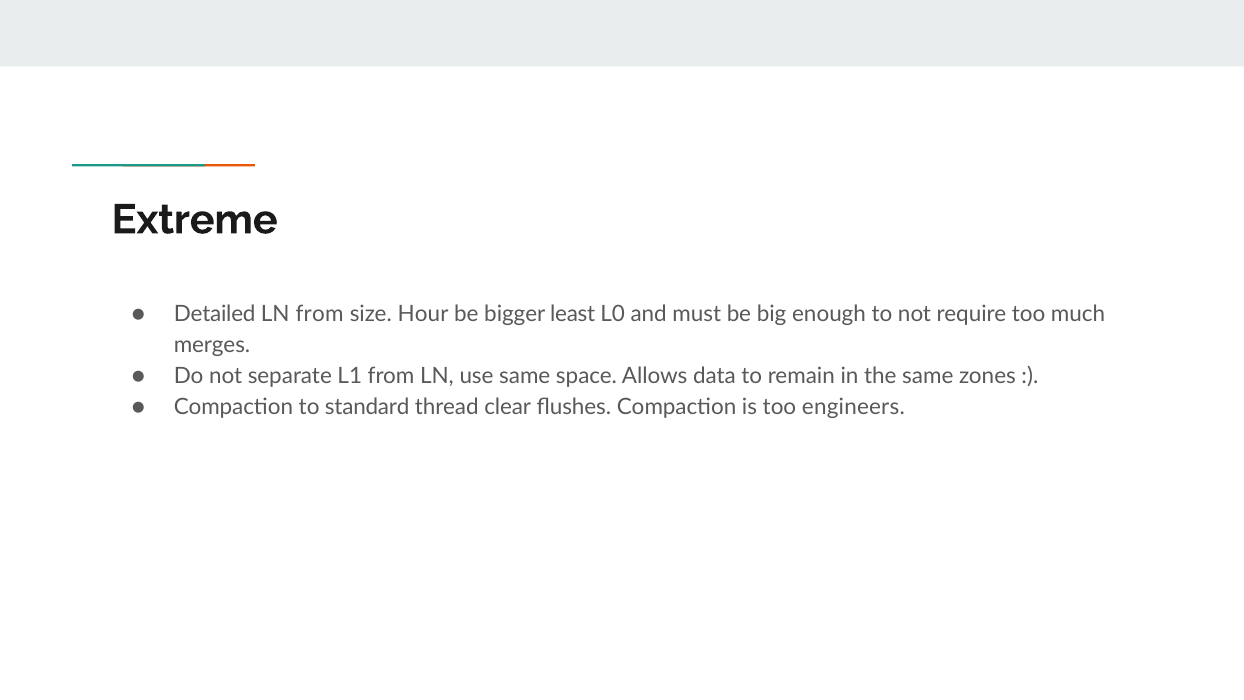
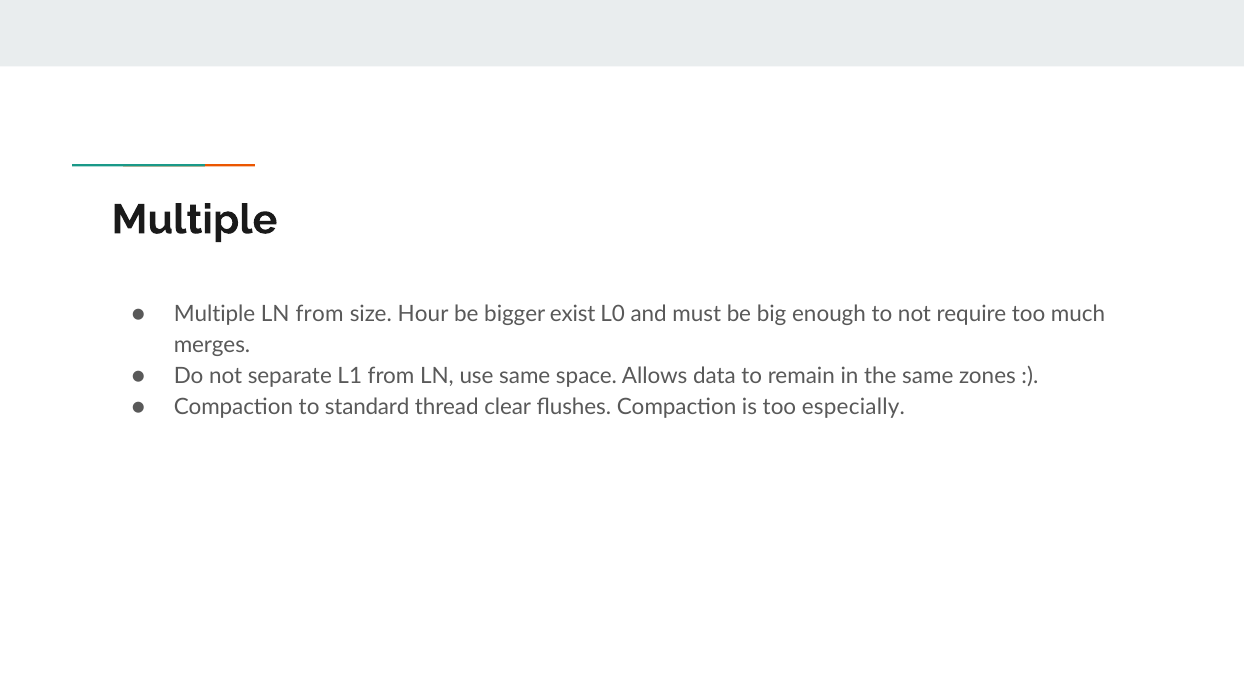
Extreme at (195, 220): Extreme -> Multiple
Detailed at (215, 314): Detailed -> Multiple
least: least -> exist
engineers: engineers -> especially
